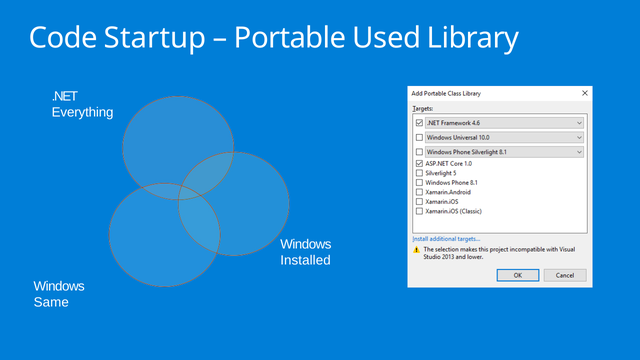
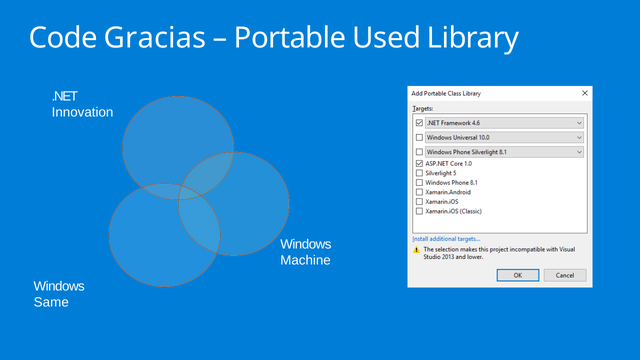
Startup: Startup -> Gracias
Everything: Everything -> Innovation
Installed: Installed -> Machine
